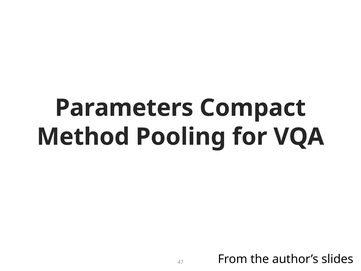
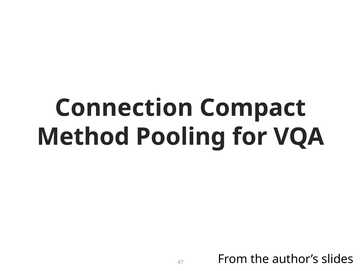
Parameters: Parameters -> Connection
